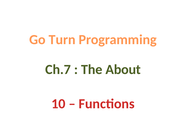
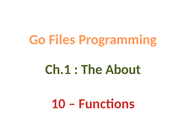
Turn: Turn -> Files
Ch.7: Ch.7 -> Ch.1
